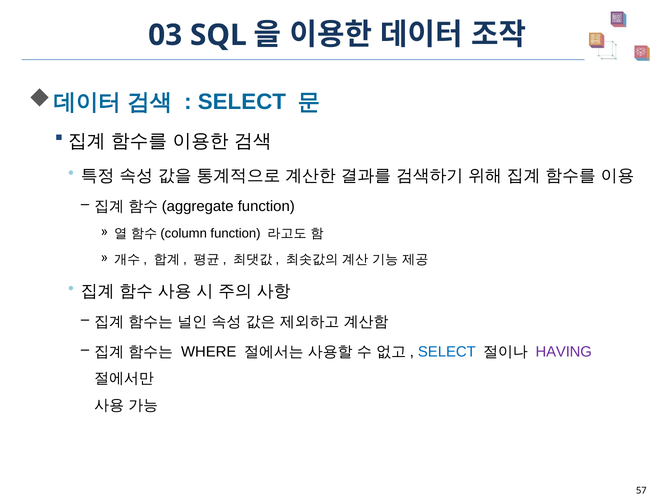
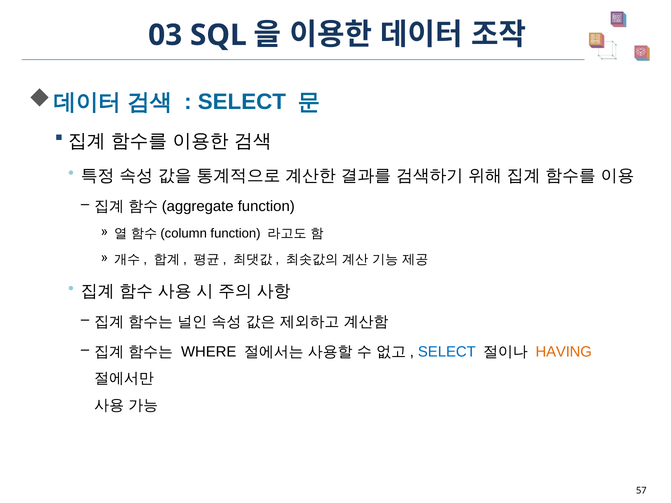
HAVING colour: purple -> orange
